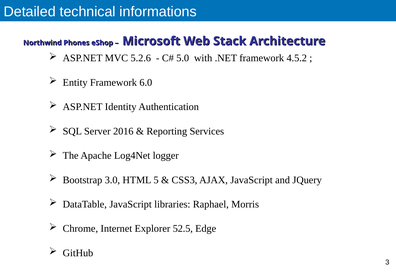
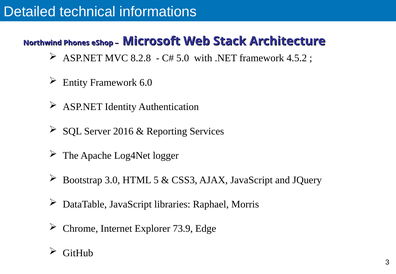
5.2.6: 5.2.6 -> 8.2.8
52.5: 52.5 -> 73.9
